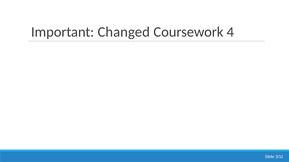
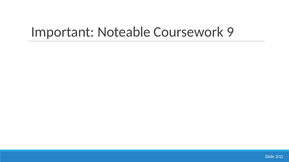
Changed: Changed -> Noteable
4: 4 -> 9
